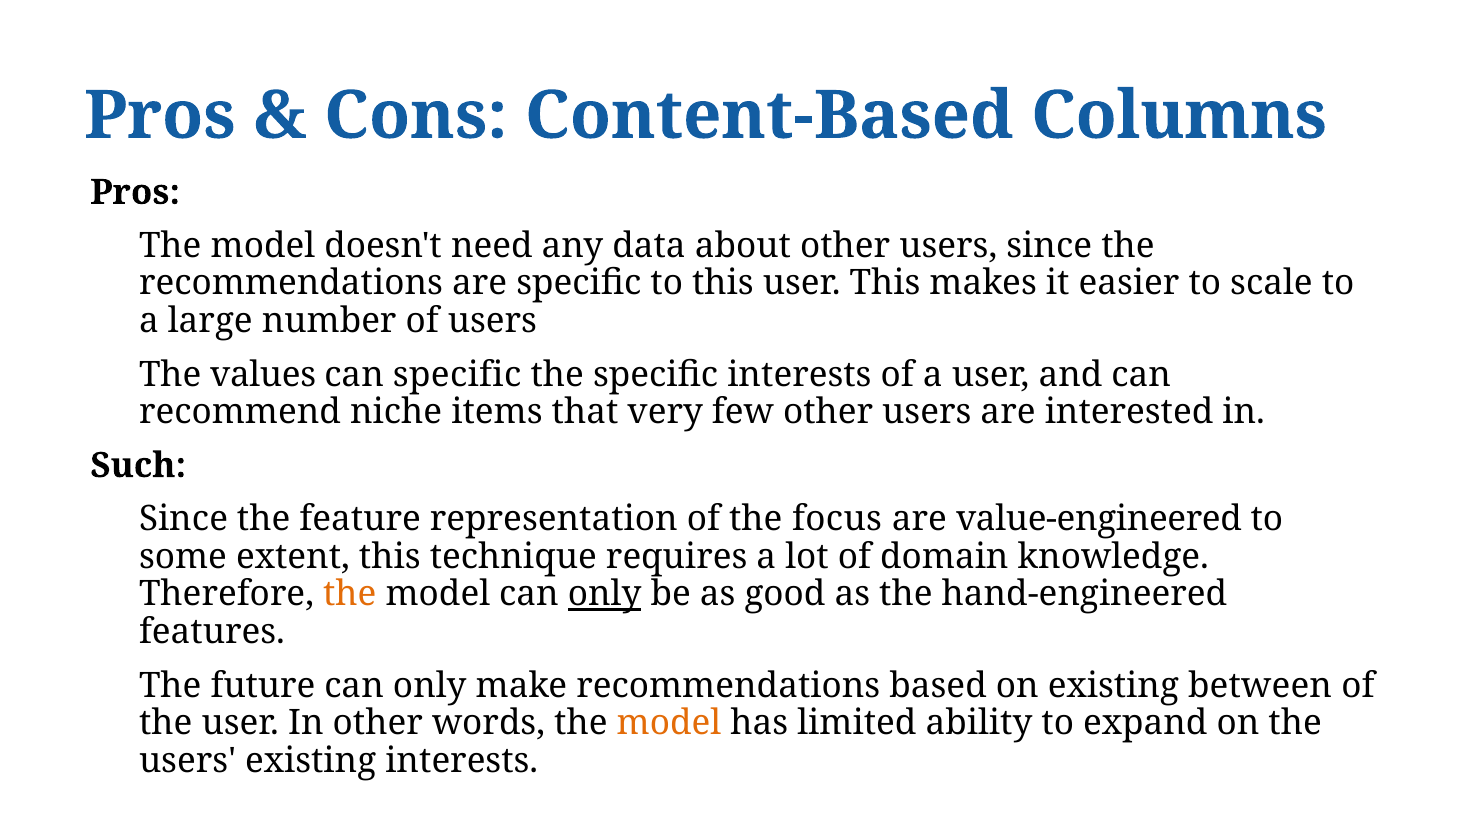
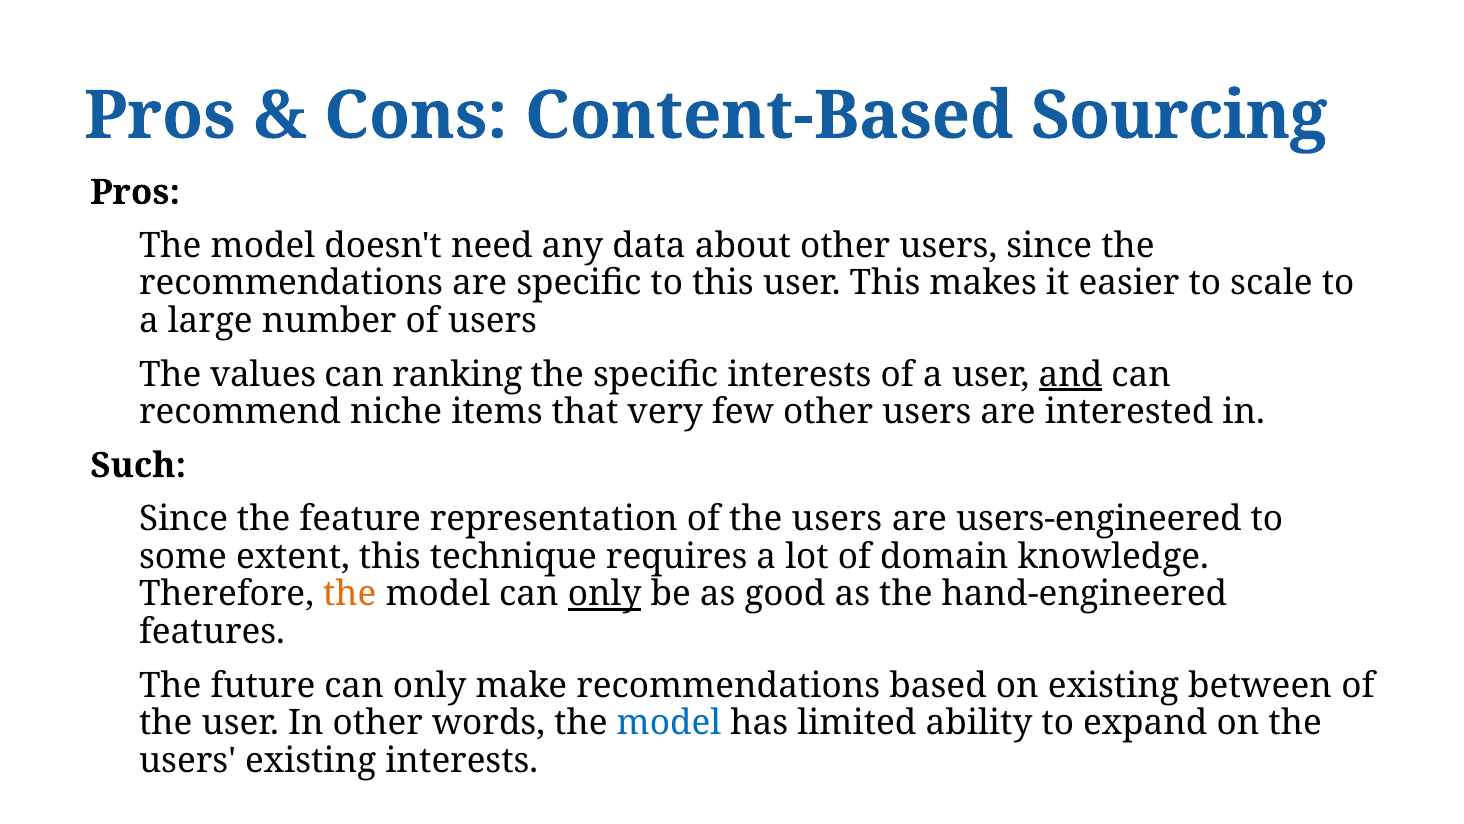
Columns: Columns -> Sourcing
can specific: specific -> ranking
and underline: none -> present
of the focus: focus -> users
value-engineered: value-engineered -> users-engineered
model at (669, 723) colour: orange -> blue
